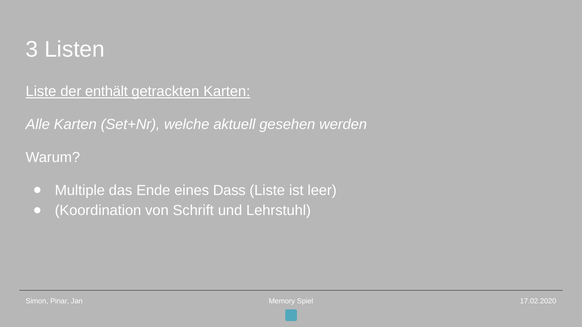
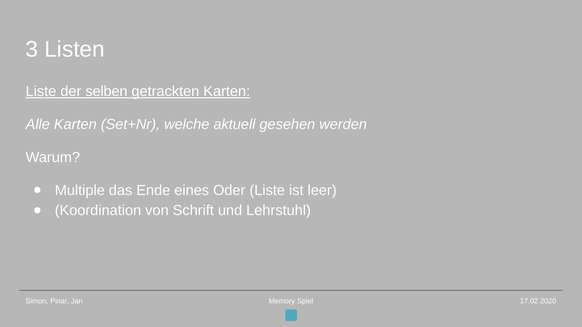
enthält: enthält -> selben
Dass: Dass -> Oder
